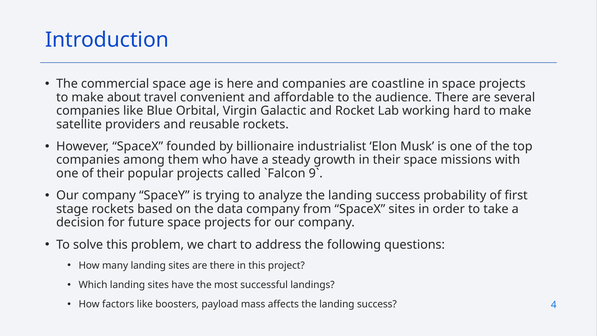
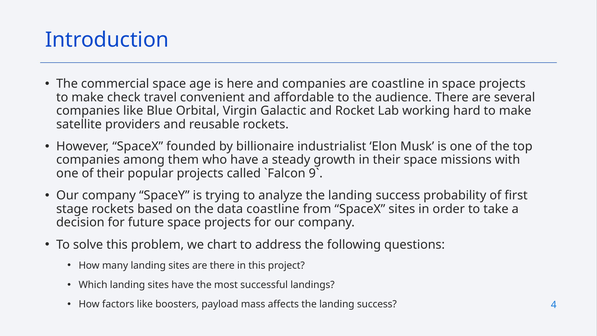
about: about -> check
data company: company -> coastline
